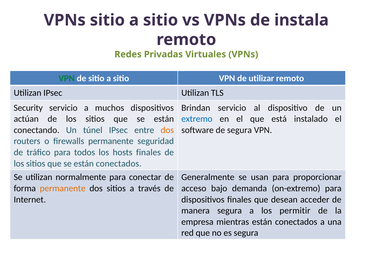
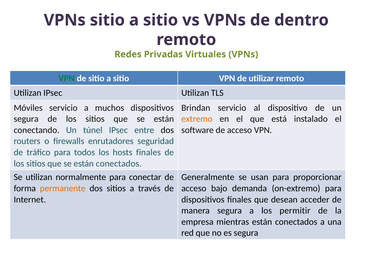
instala: instala -> dentro
Security: Security -> Móviles
actúan at (26, 119): actúan -> segura
extremo colour: blue -> orange
dos at (167, 130) colour: orange -> black
de segura: segura -> acceso
firewalls permanente: permanente -> enrutadores
